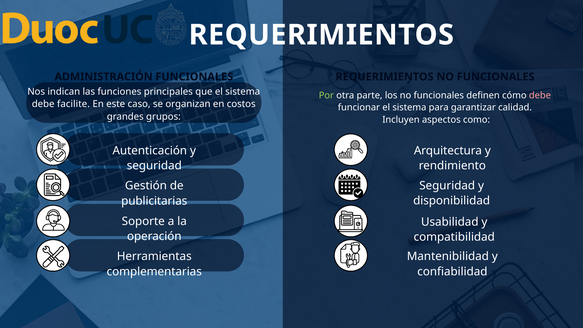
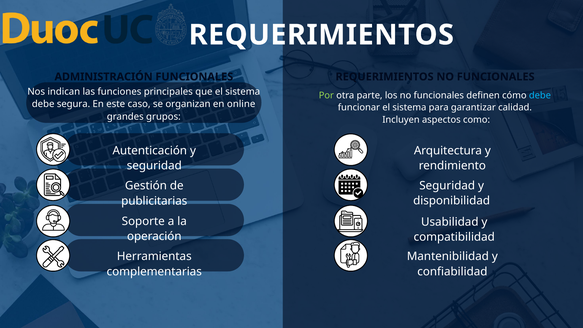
debe at (540, 95) colour: pink -> light blue
facilite: facilite -> segura
costos: costos -> online
